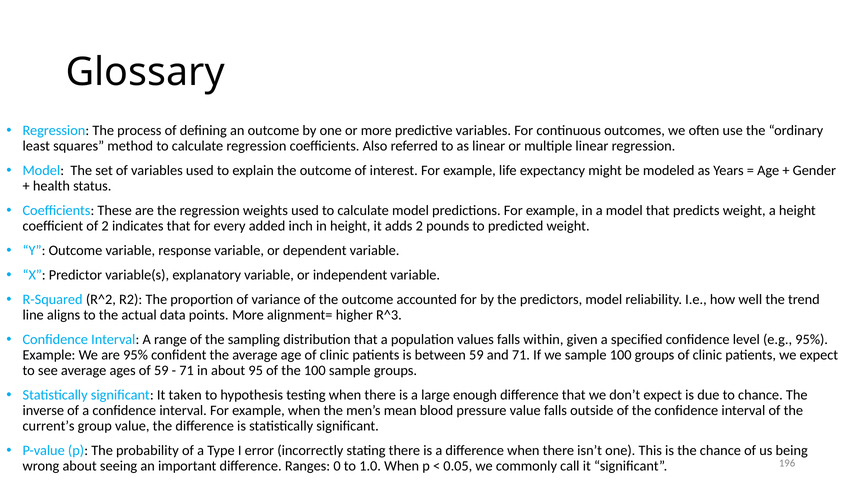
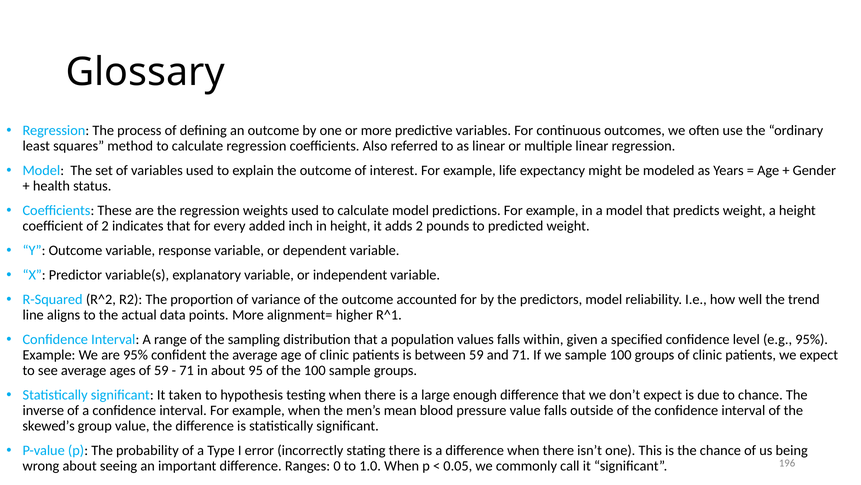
R^3: R^3 -> R^1
current’s: current’s -> skewed’s
